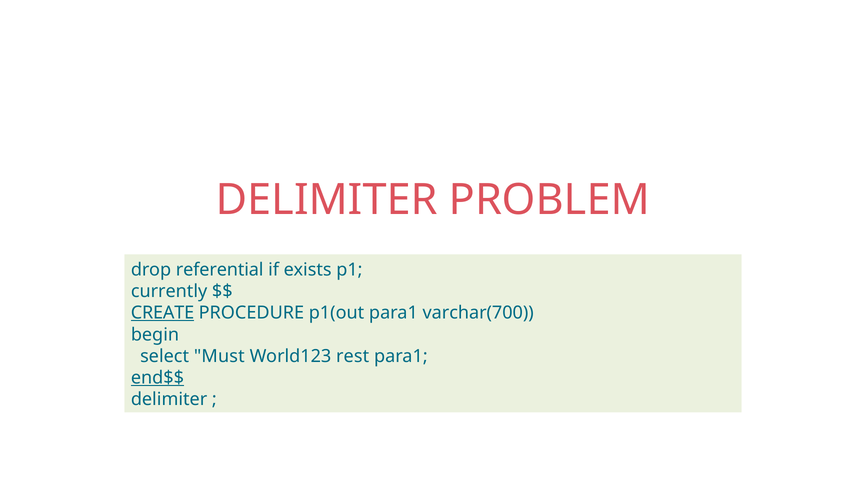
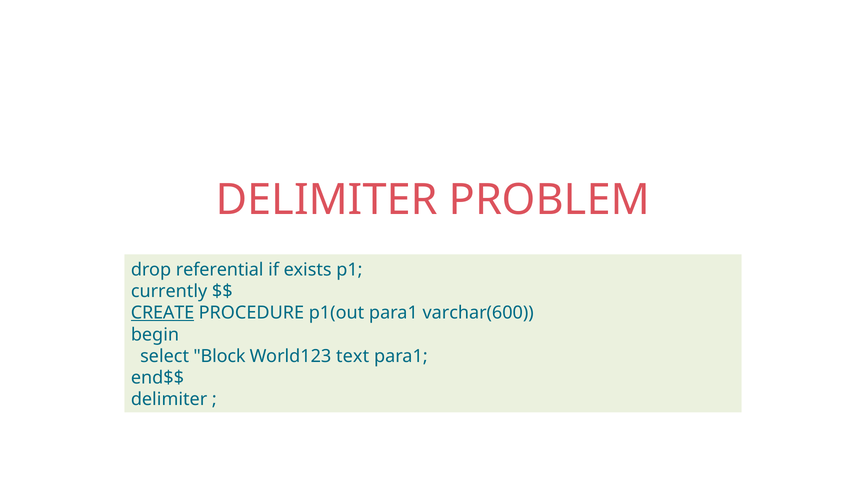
varchar(700: varchar(700 -> varchar(600
Must: Must -> Block
rest: rest -> text
end$$ underline: present -> none
